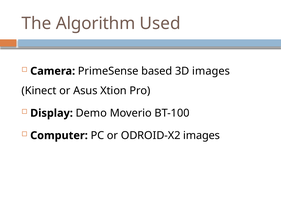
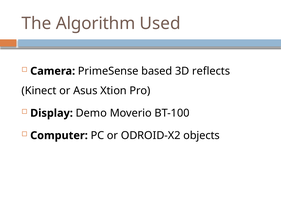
3D images: images -> reflects
ODROID-X2 images: images -> objects
